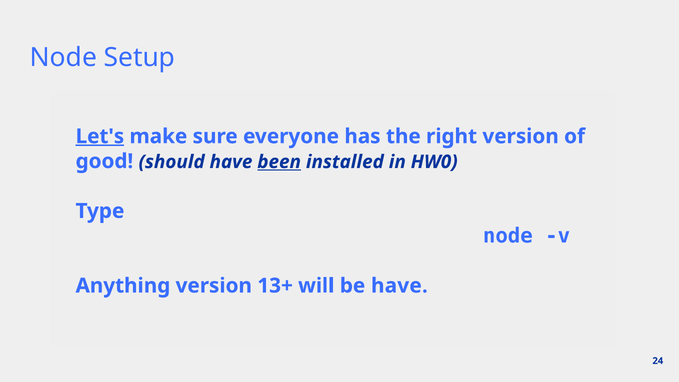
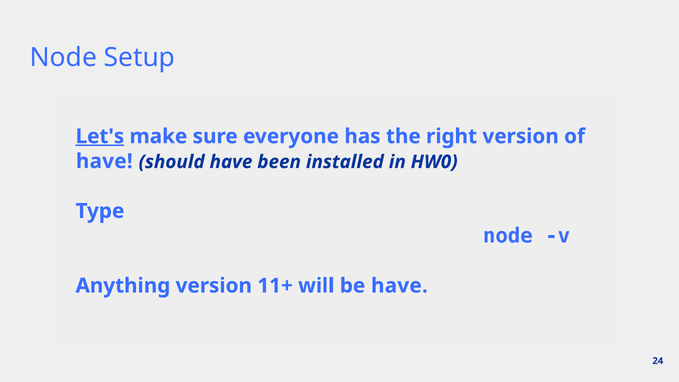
good at (104, 161): good -> have
been underline: present -> none
13+: 13+ -> 11+
